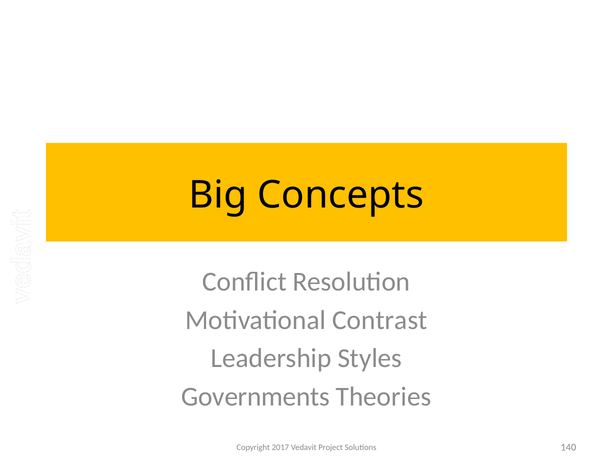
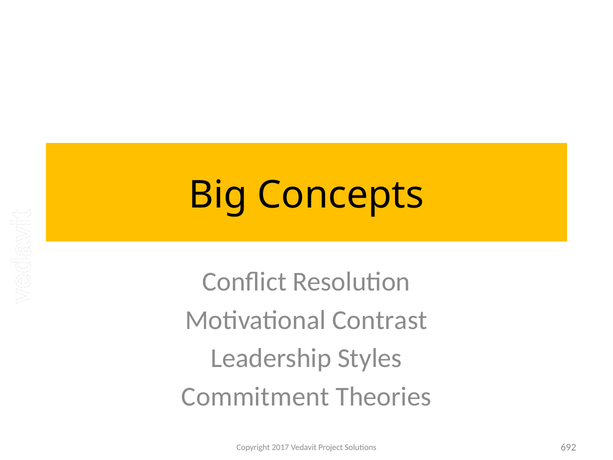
Governments: Governments -> Commitment
140: 140 -> 692
